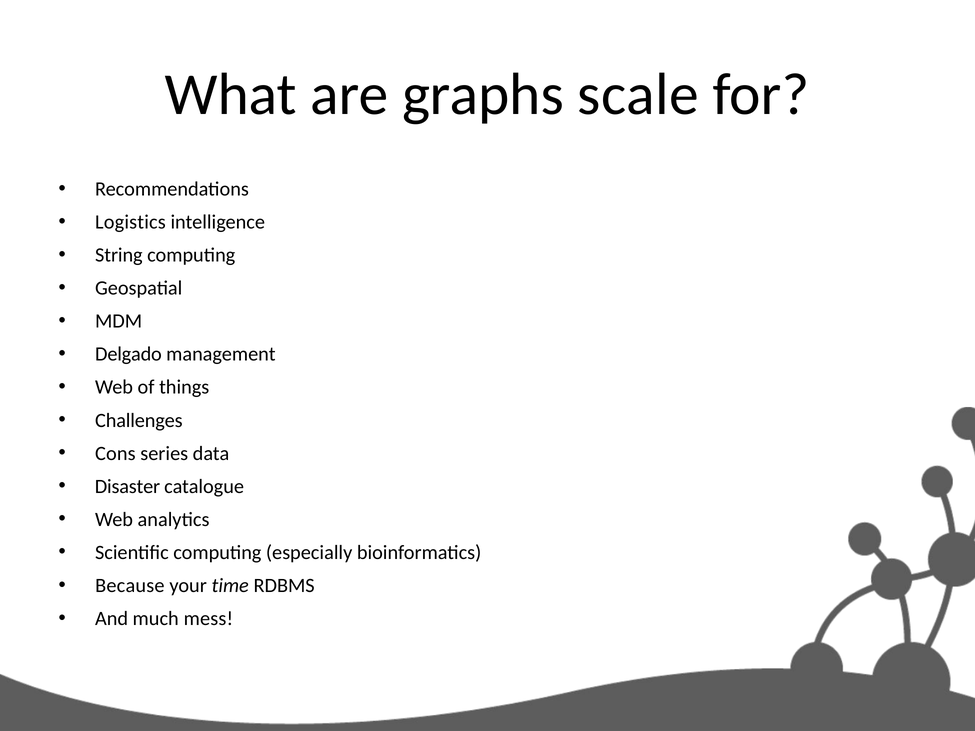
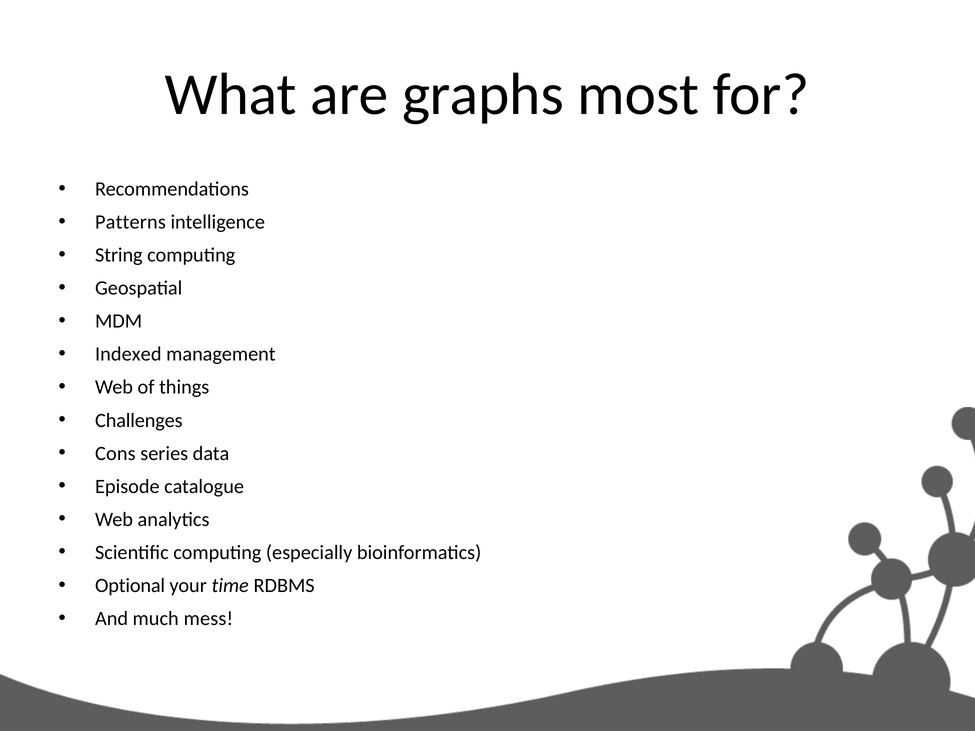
scale: scale -> most
Logistics: Logistics -> Patterns
Delgado: Delgado -> Indexed
Disaster: Disaster -> Episode
Because: Because -> Optional
